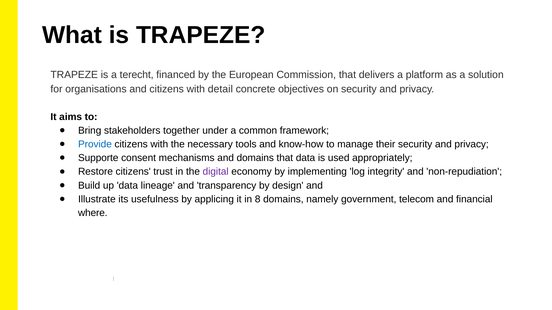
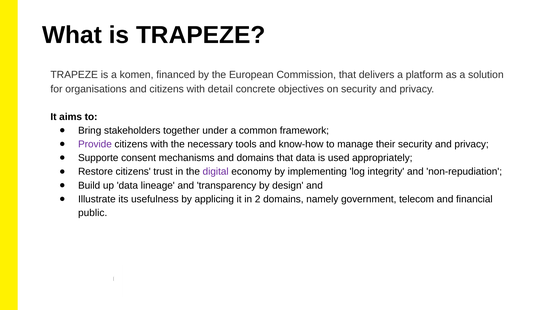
terecht: terecht -> komen
Provide colour: blue -> purple
8: 8 -> 2
where: where -> public
